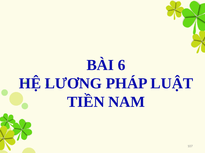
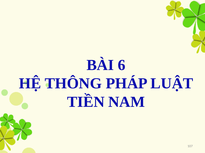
LƯƠNG: LƯƠNG -> THÔNG
